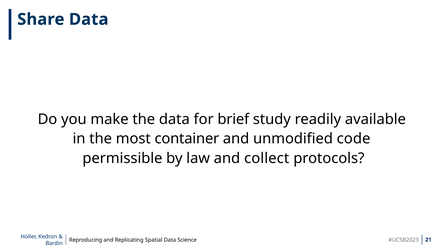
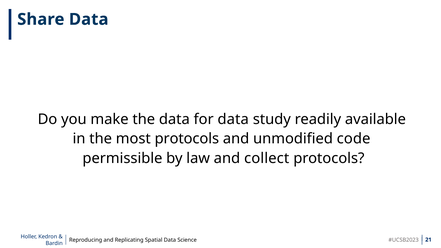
for brief: brief -> data
most container: container -> protocols
